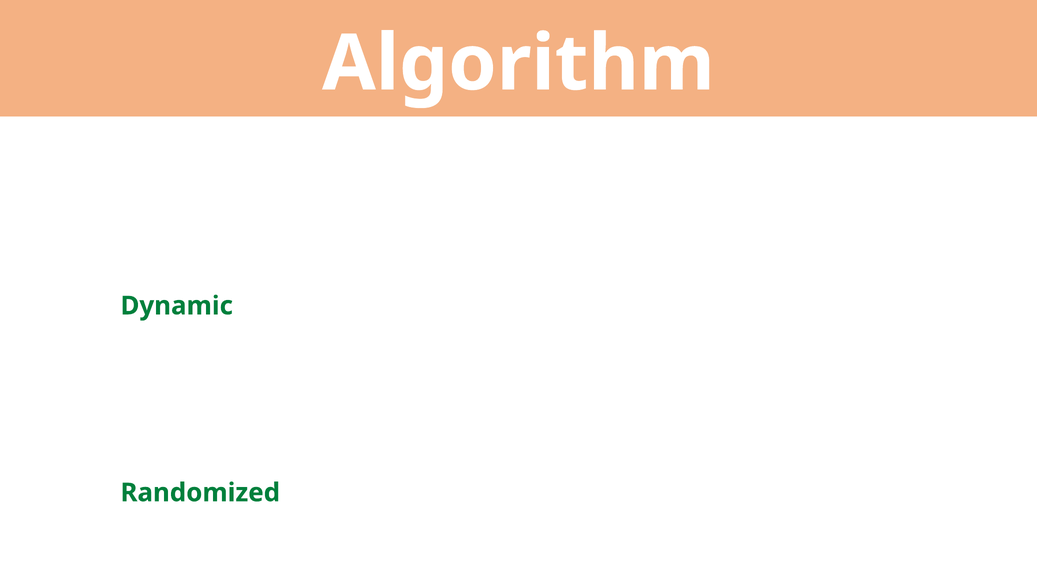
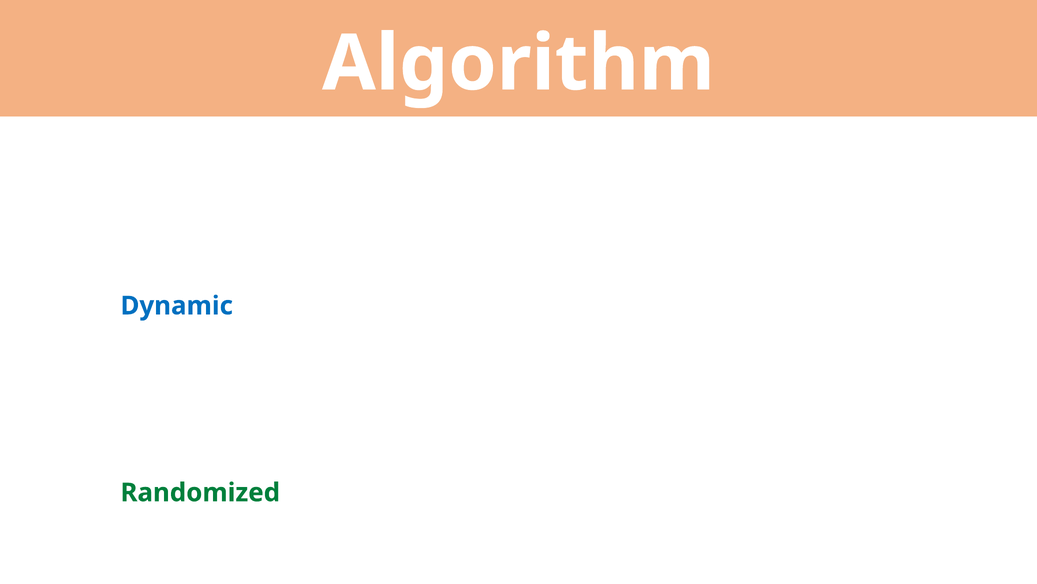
Dynamic colour: green -> blue
